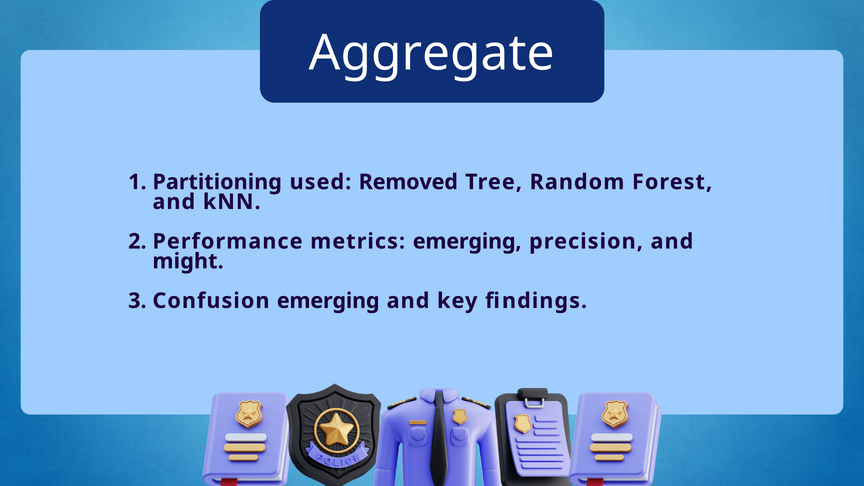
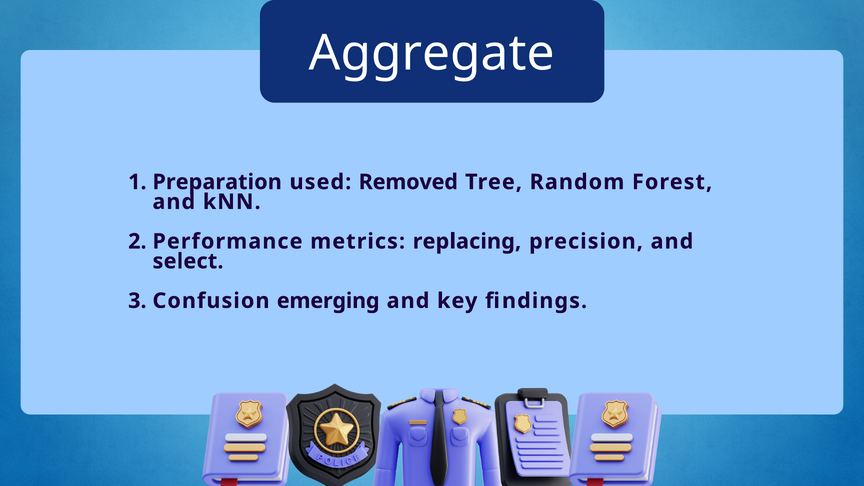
Partitioning: Partitioning -> Preparation
metrics emerging: emerging -> replacing
might: might -> select
